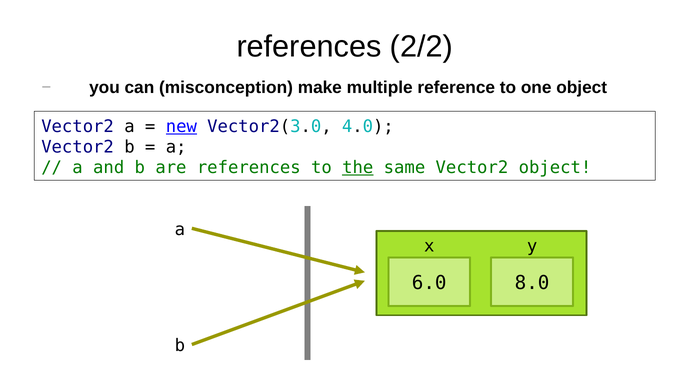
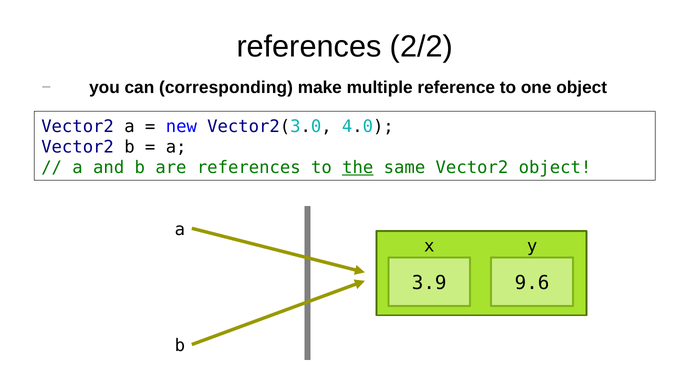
misconception: misconception -> corresponding
new underline: present -> none
6.0: 6.0 -> 3.9
8.0: 8.0 -> 9.6
